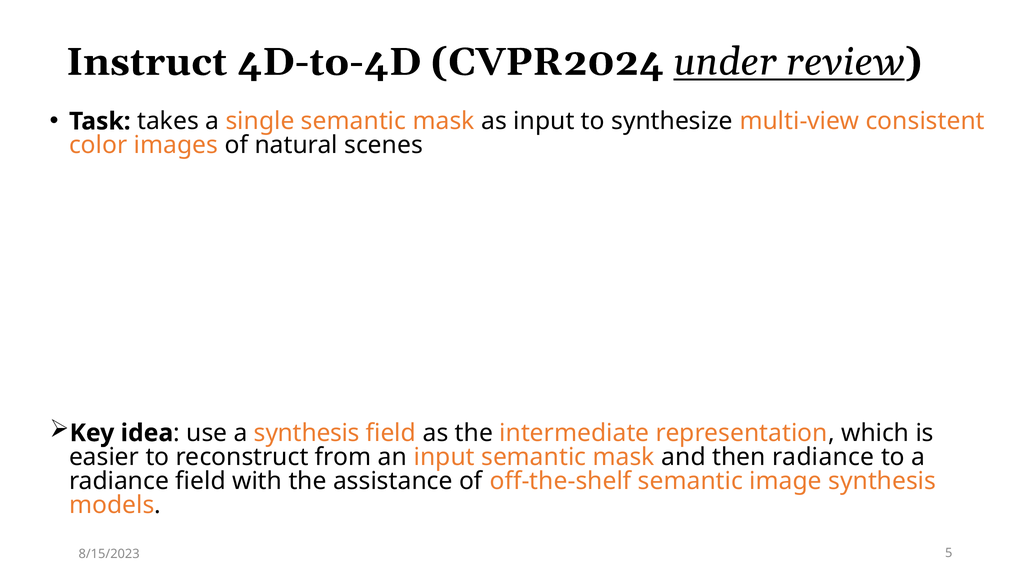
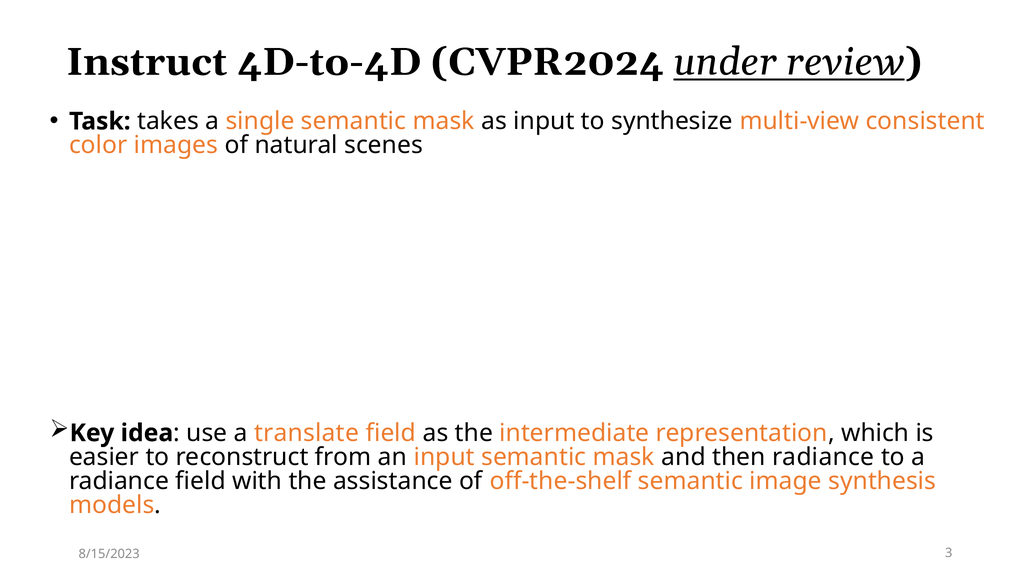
a synthesis: synthesis -> translate
5: 5 -> 3
